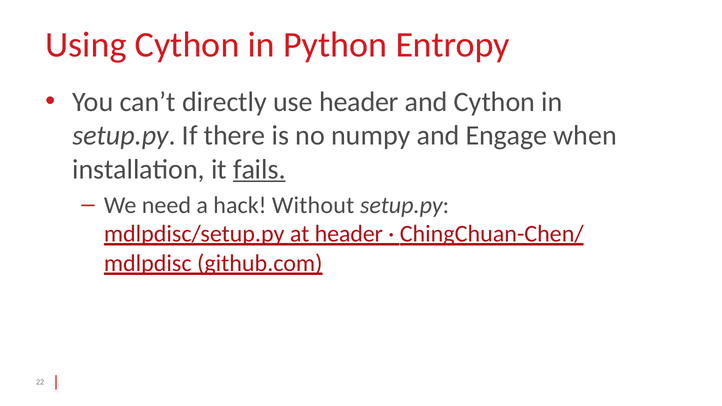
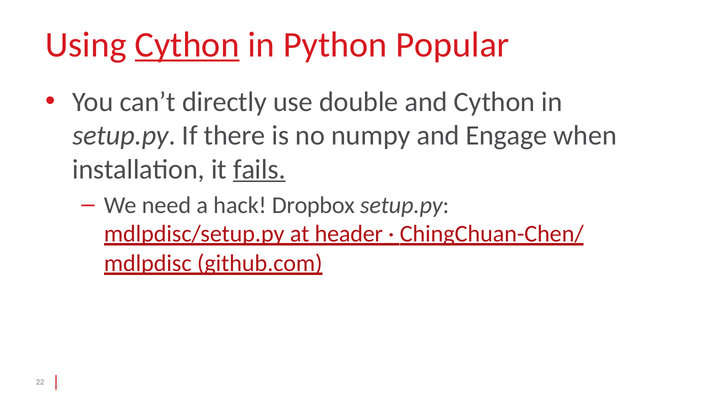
Cython at (187, 45) underline: none -> present
Entropy: Entropy -> Popular
use header: header -> double
Without: Without -> Dropbox
